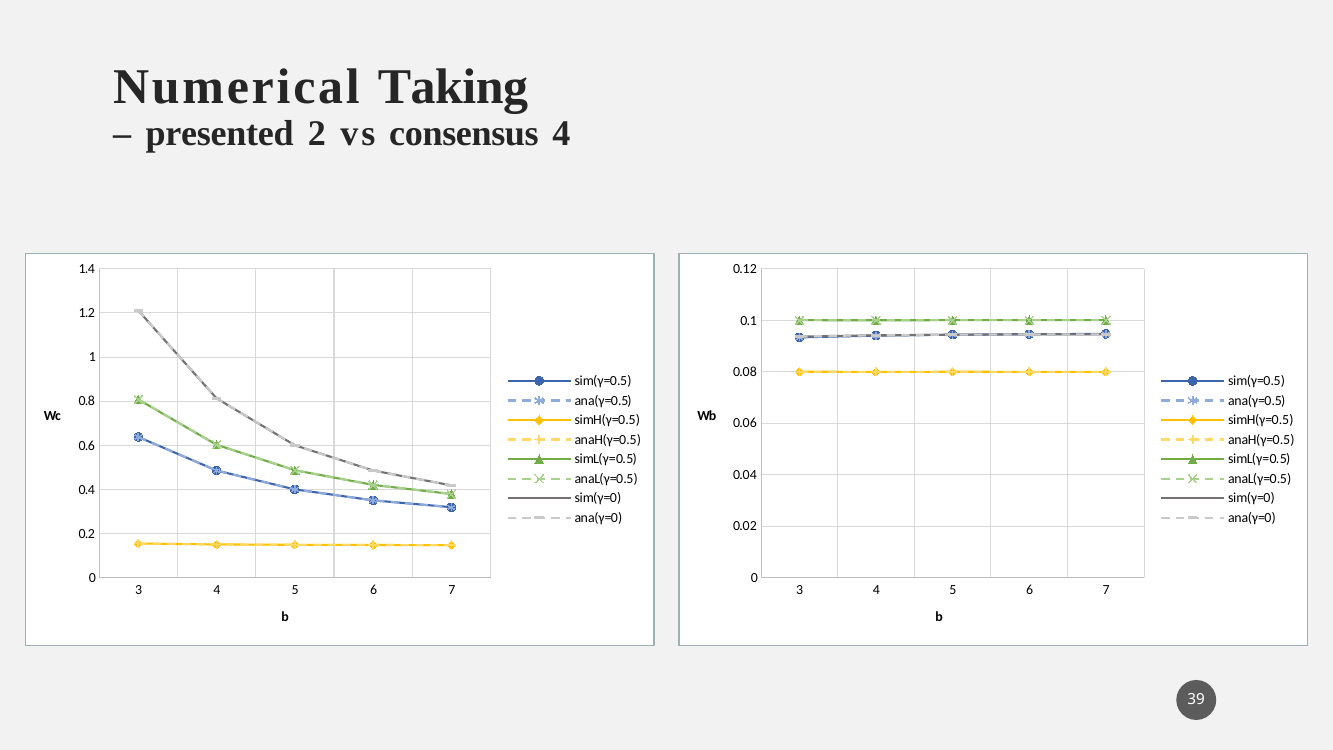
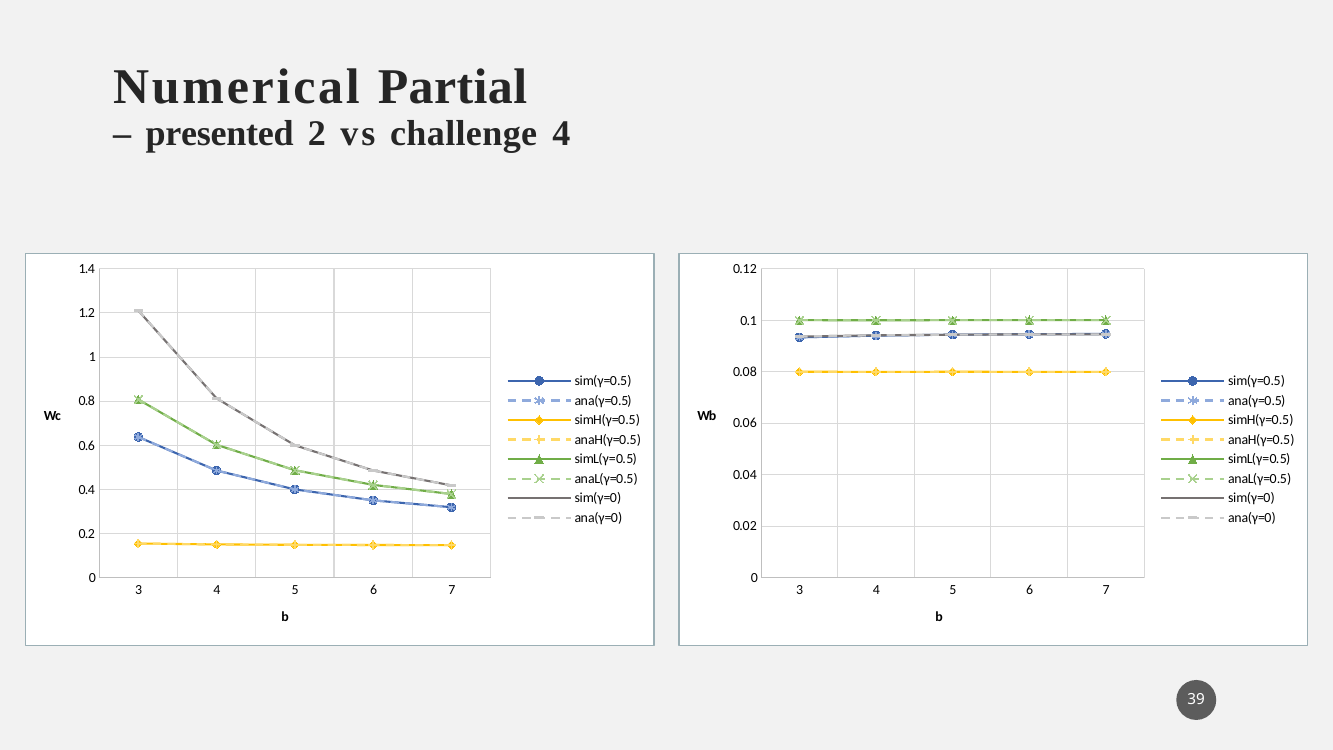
Taking: Taking -> Partial
consensus: consensus -> challenge
